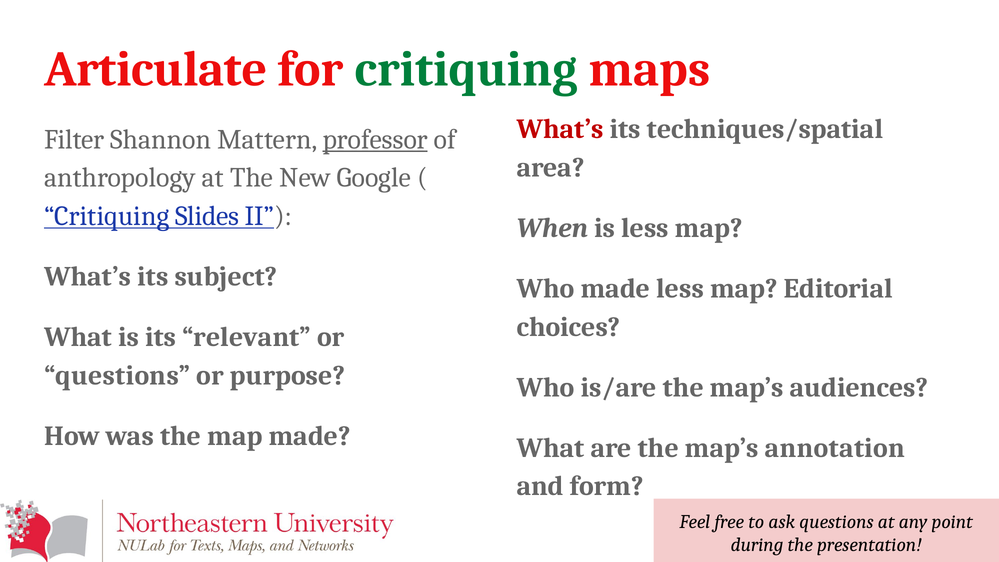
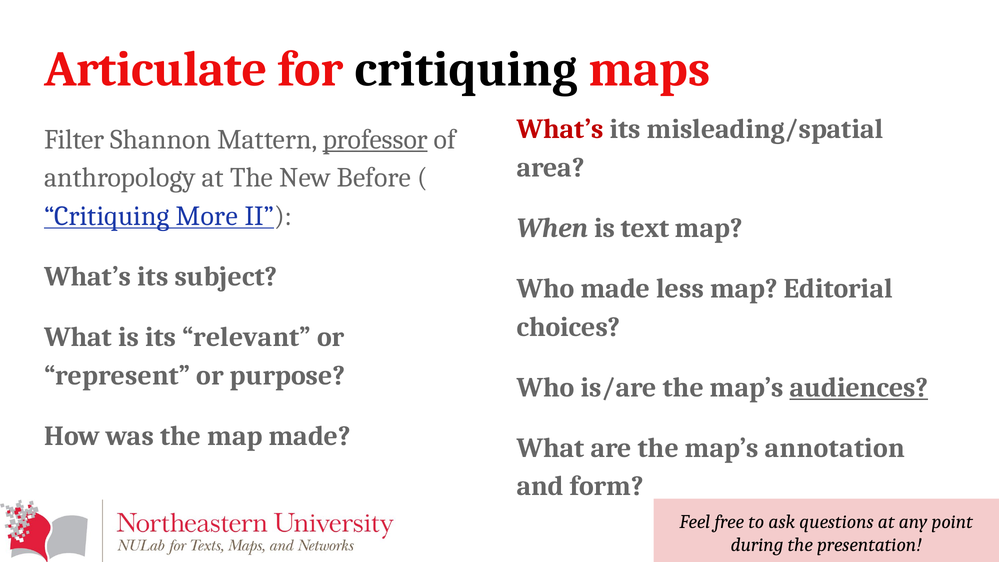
critiquing at (466, 69) colour: green -> black
techniques/spatial: techniques/spatial -> misleading/spatial
Google: Google -> Before
Slides: Slides -> More
is less: less -> text
questions at (117, 375): questions -> represent
audiences underline: none -> present
